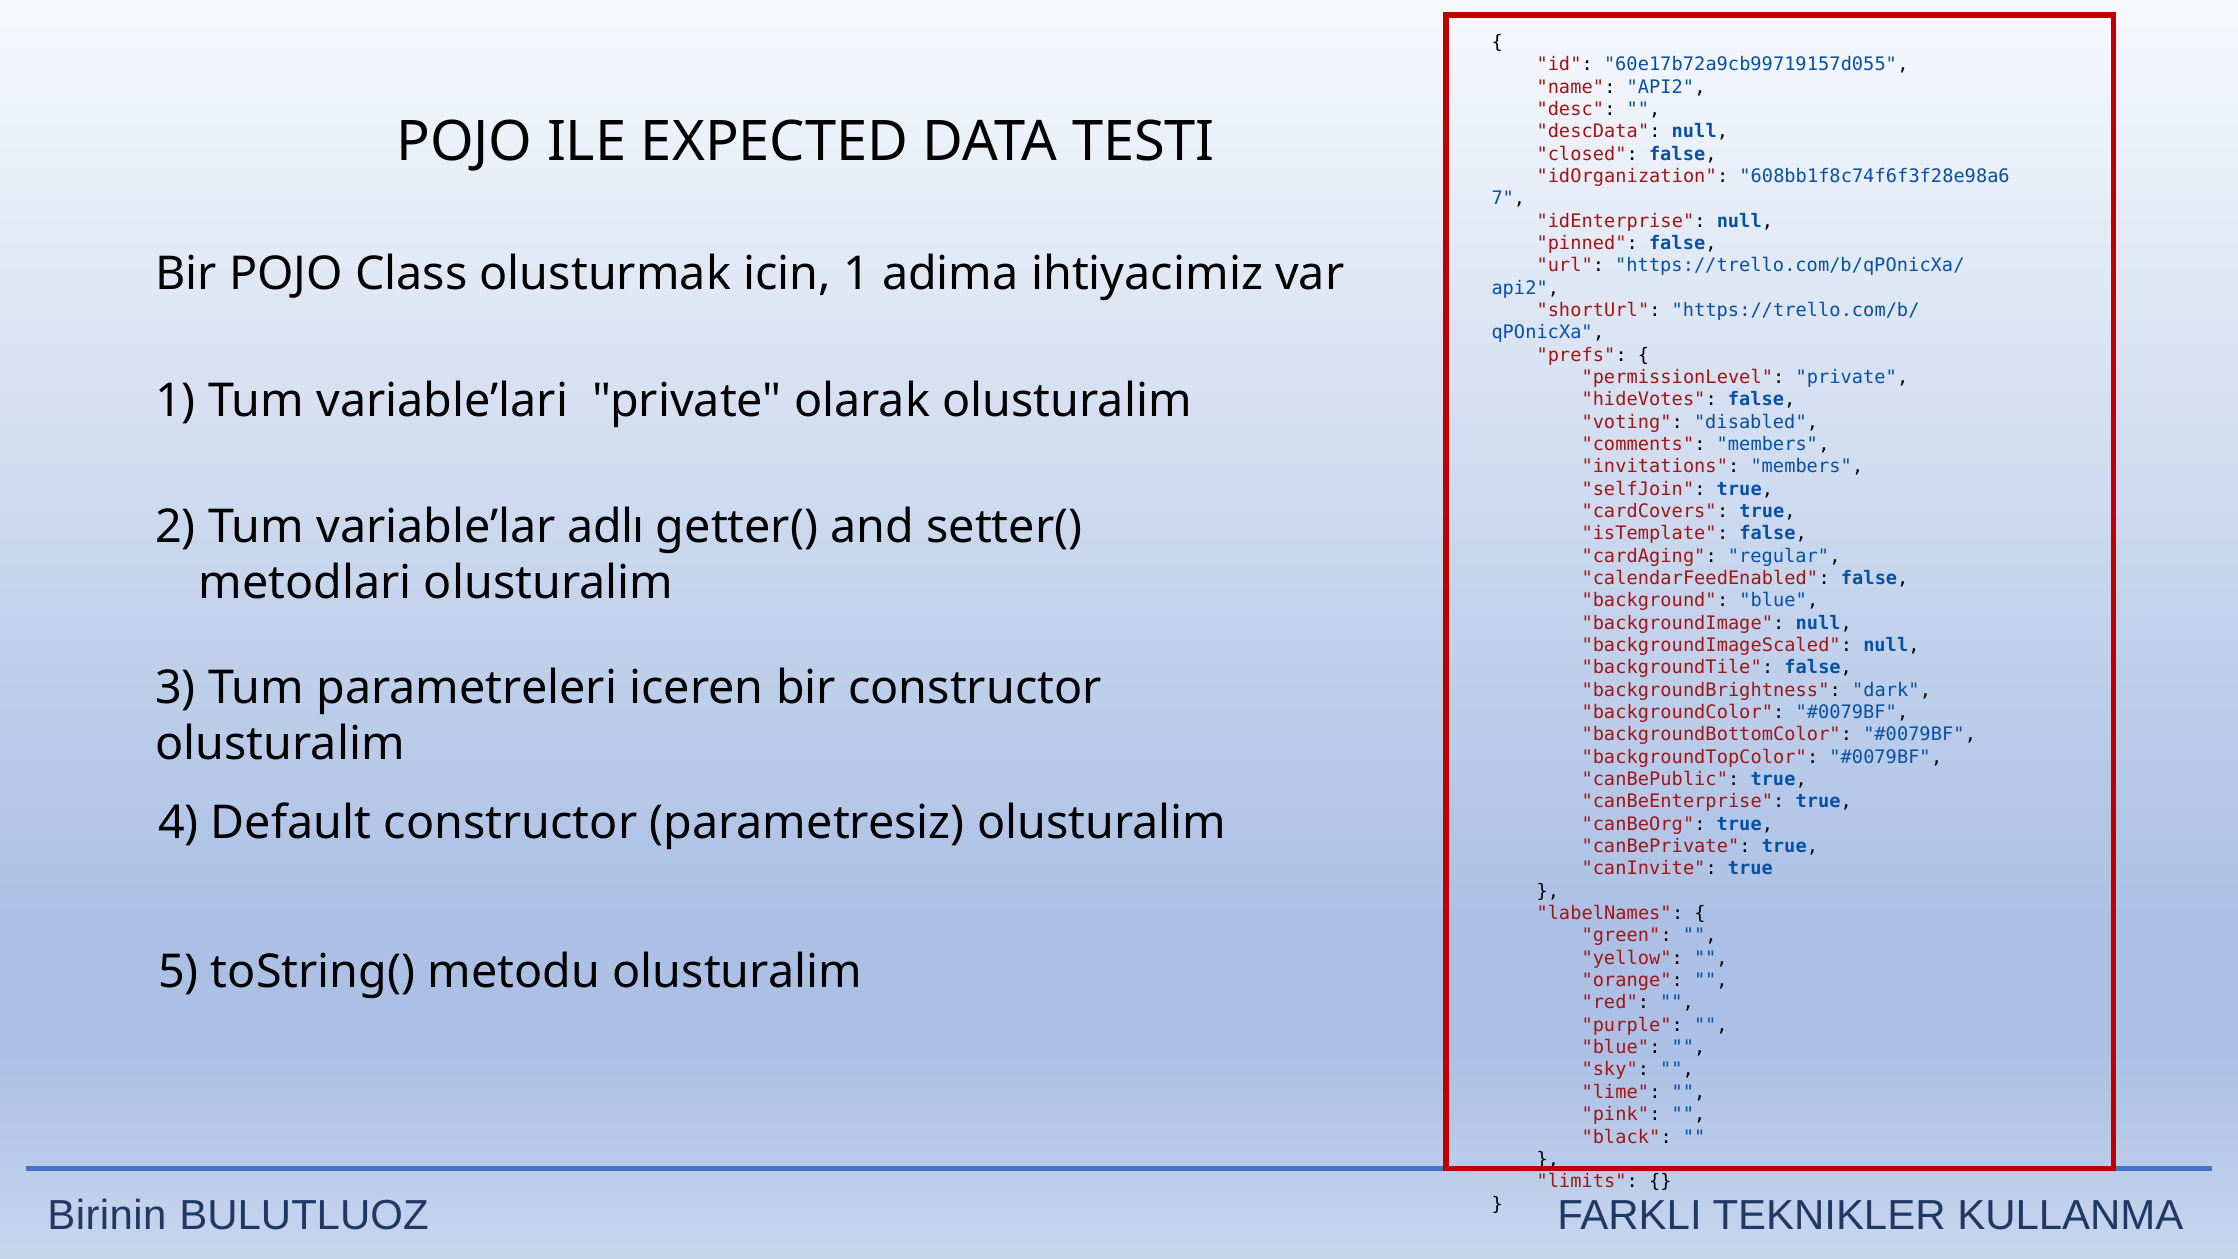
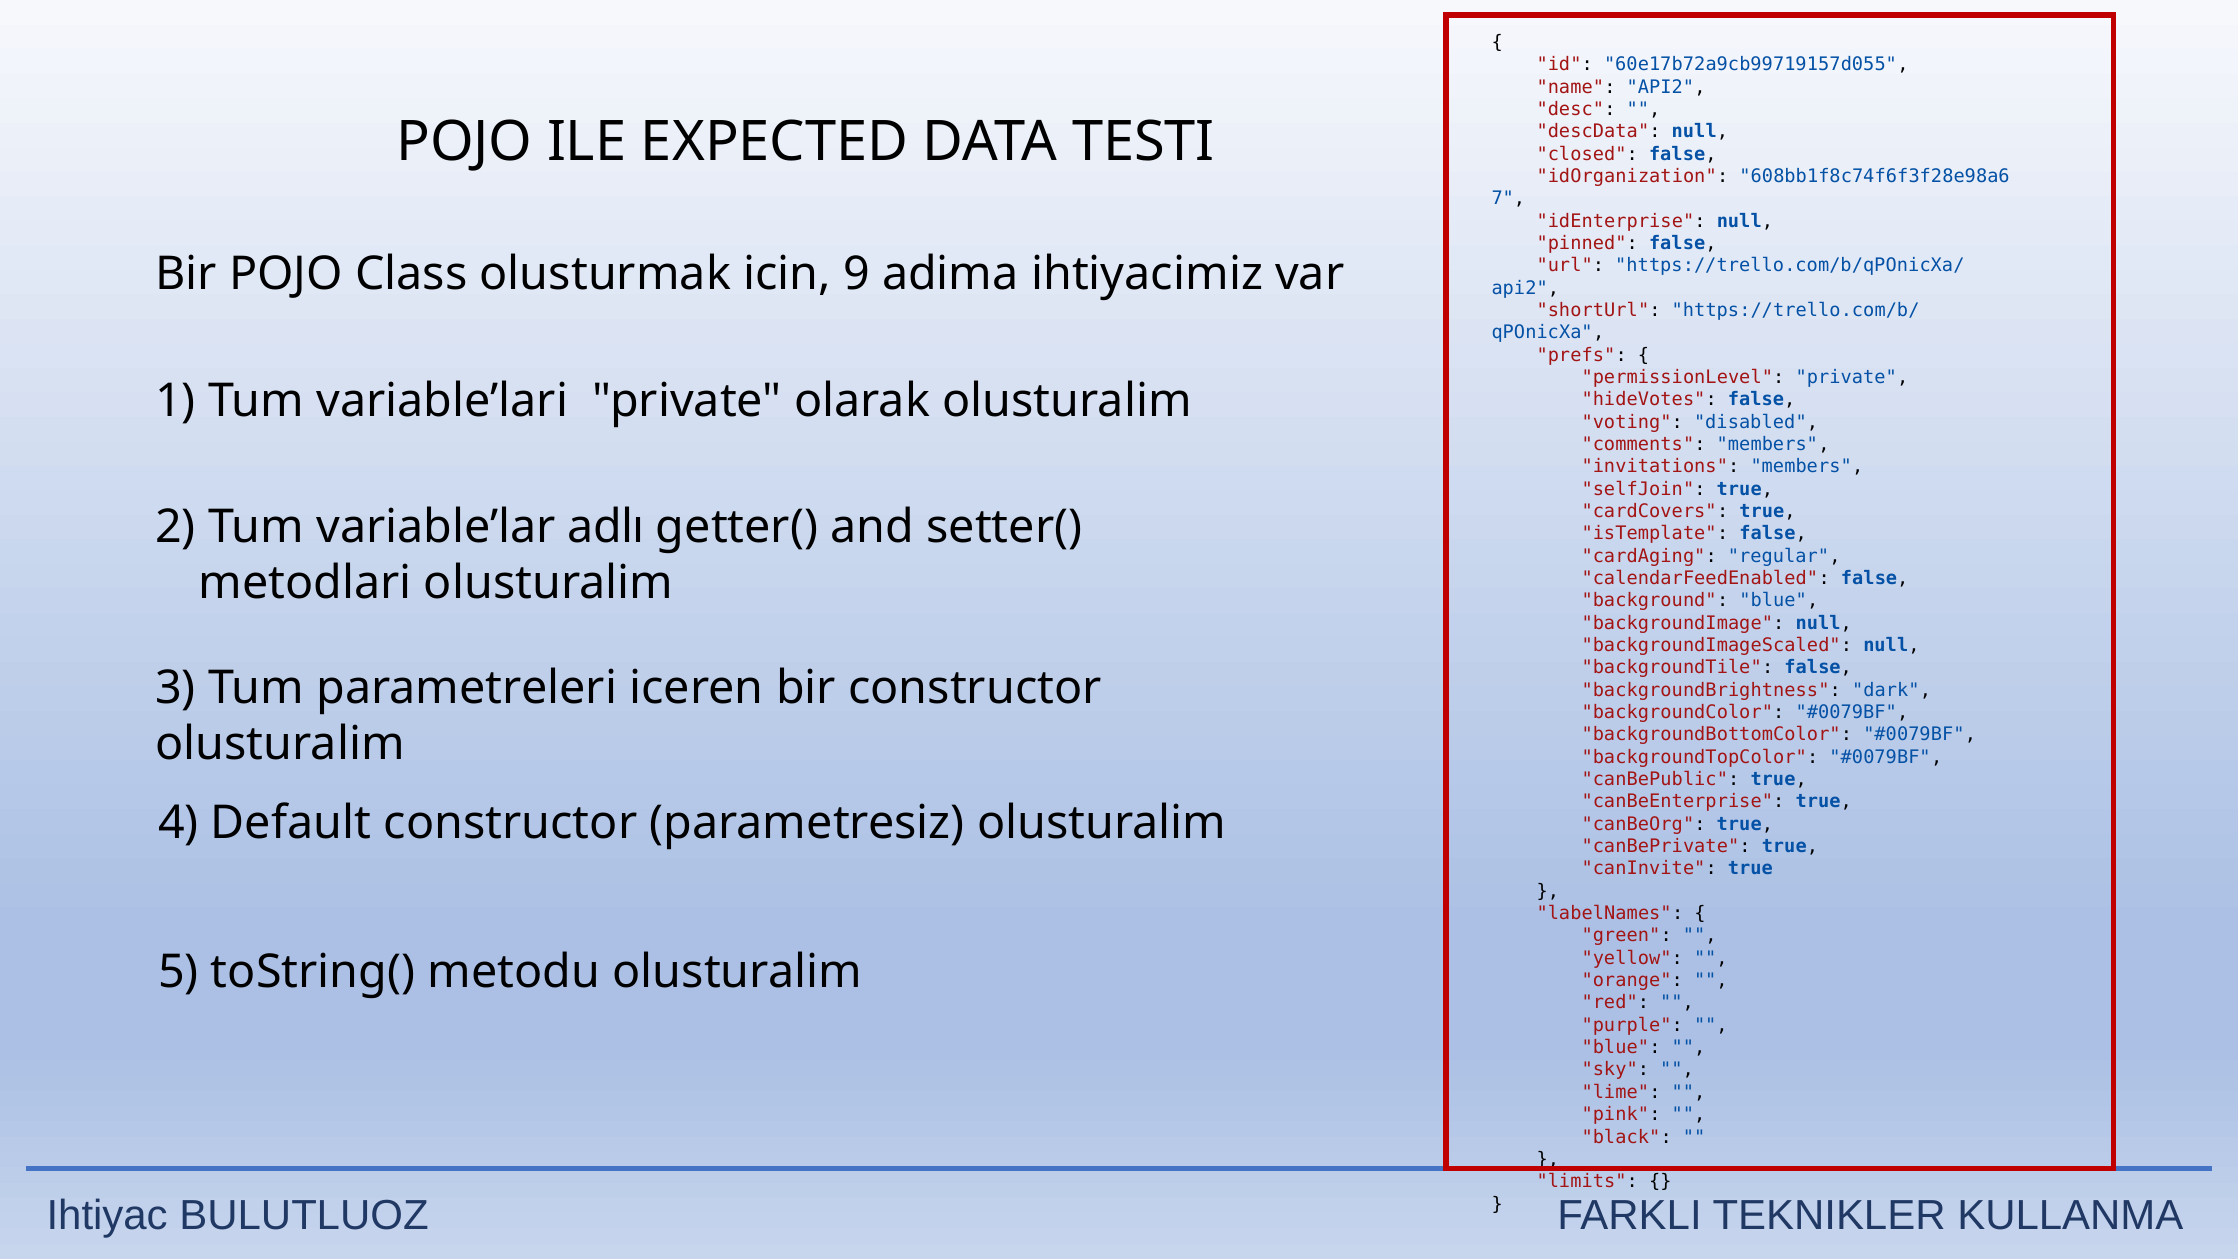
icin 1: 1 -> 9
Birinin: Birinin -> Ihtiyac
